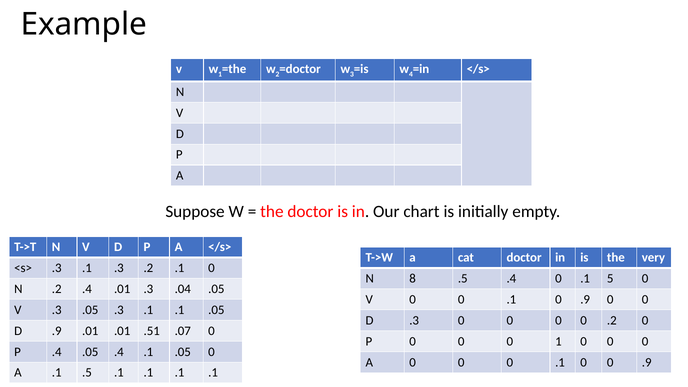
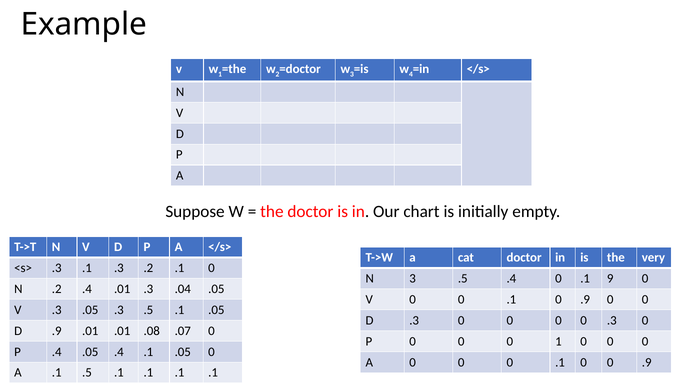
N 8: 8 -> 3
5: 5 -> 9
.05 .3 .1: .1 -> .5
0 .2: .2 -> .3
.51: .51 -> .08
